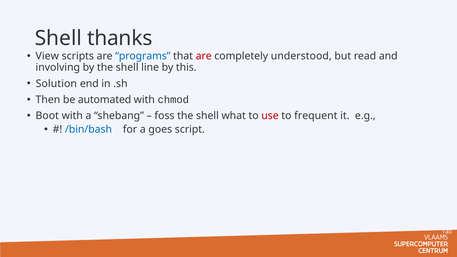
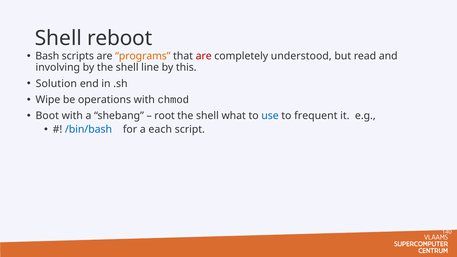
thanks: thanks -> reboot
View: View -> Bash
programs colour: blue -> orange
Then: Then -> Wipe
automated: automated -> operations
foss: foss -> root
use colour: red -> blue
goes: goes -> each
